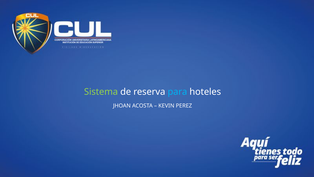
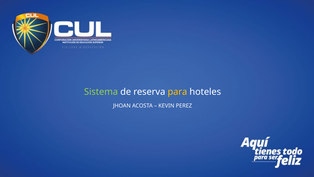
para colour: light blue -> yellow
